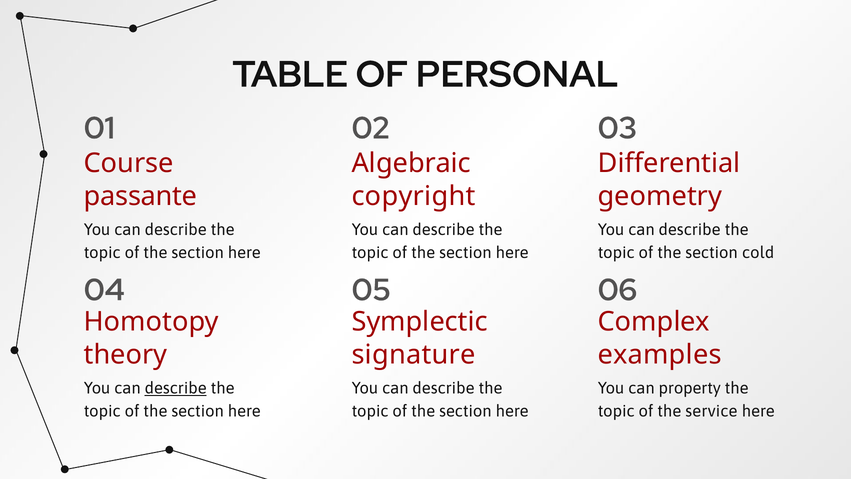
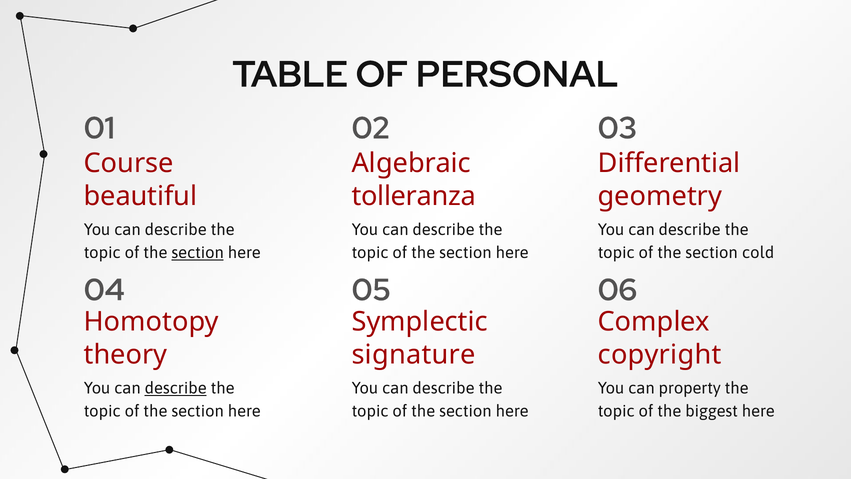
passante: passante -> beautiful
copyright: copyright -> tolleranza
section at (198, 253) underline: none -> present
examples: examples -> copyright
service: service -> biggest
